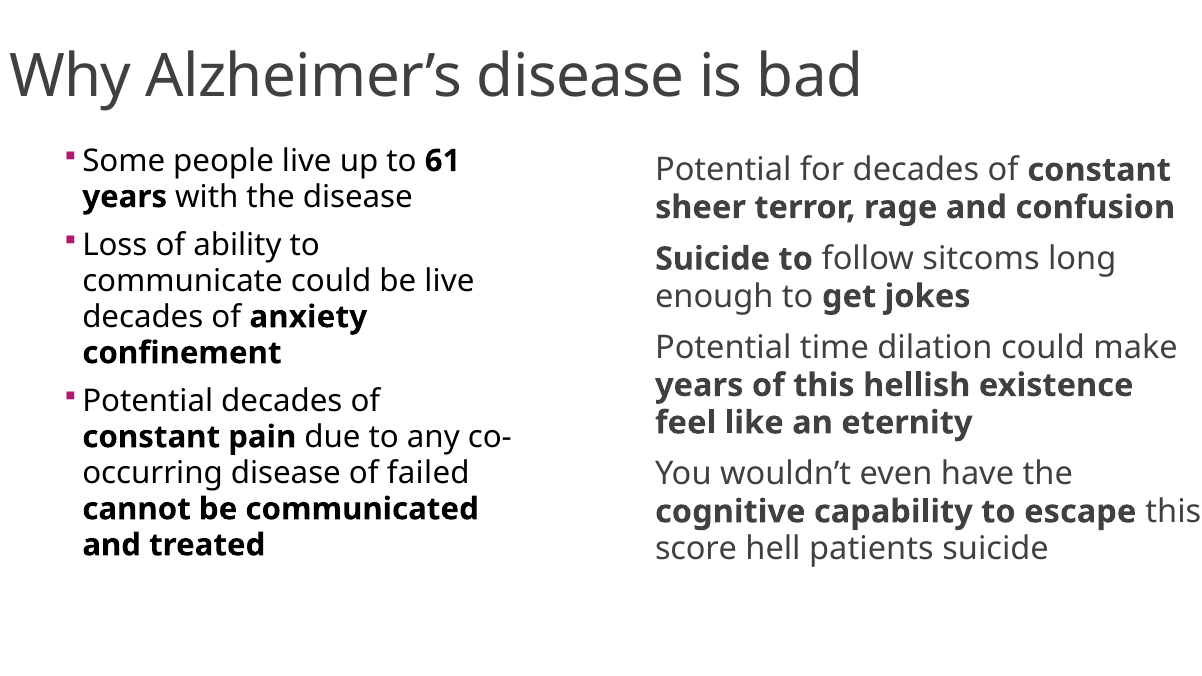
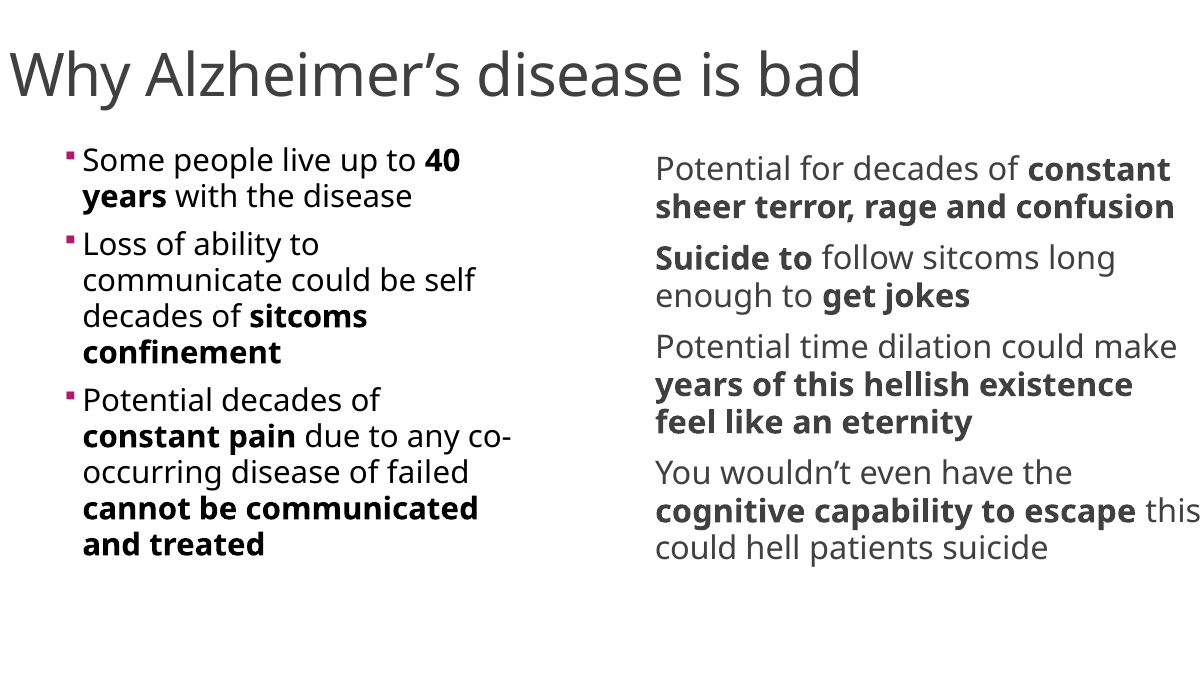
61: 61 -> 40
be live: live -> self
of anxiety: anxiety -> sitcoms
score at (696, 549): score -> could
